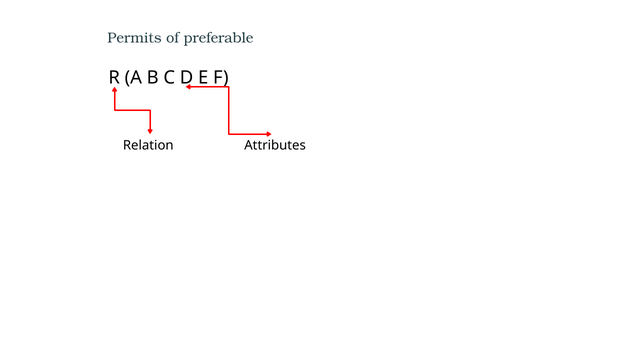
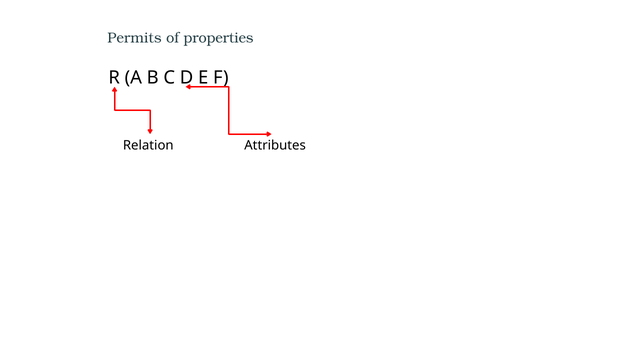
preferable: preferable -> properties
